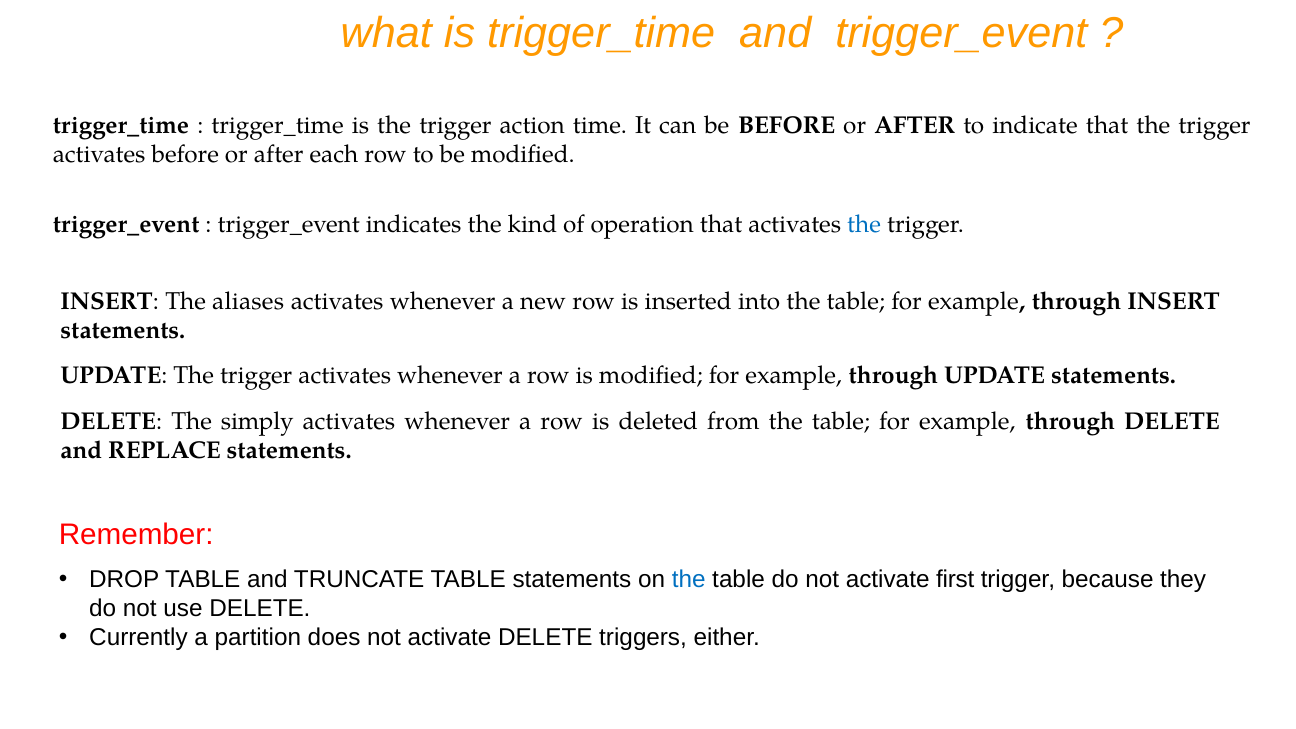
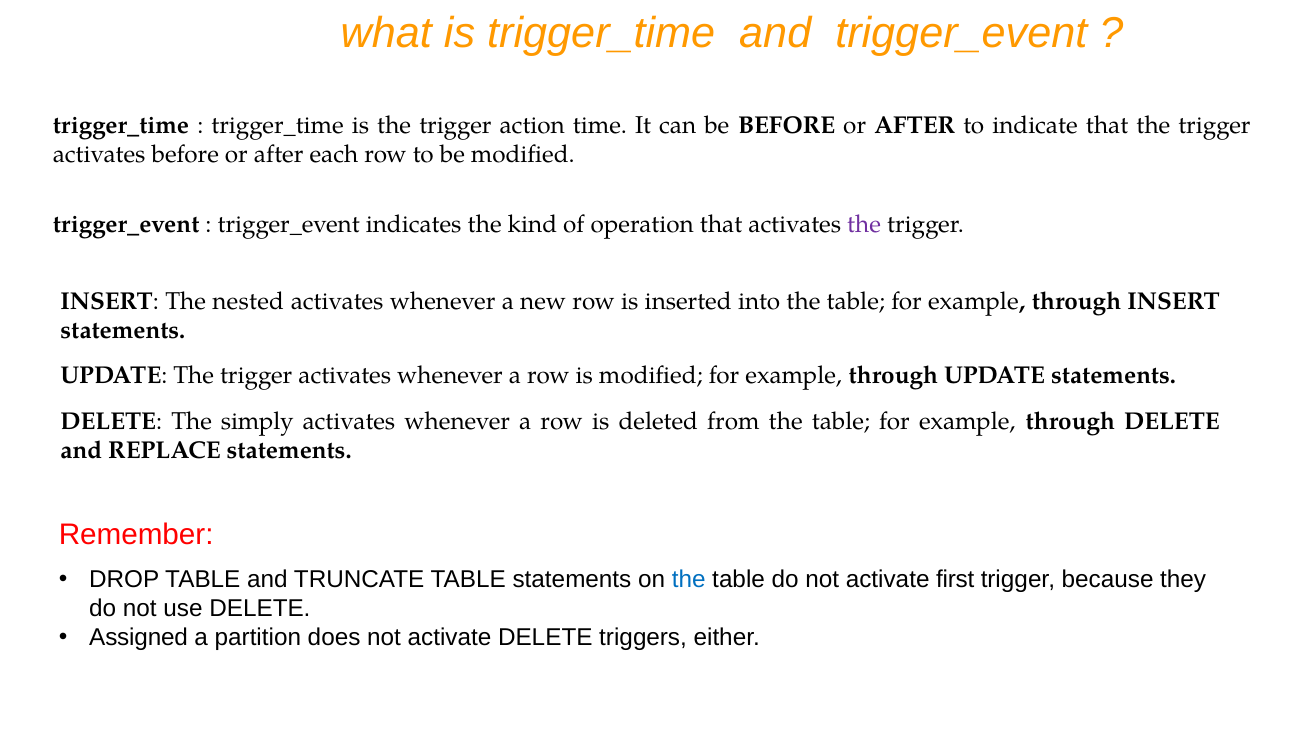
the at (864, 225) colour: blue -> purple
aliases: aliases -> nested
Currently: Currently -> Assigned
